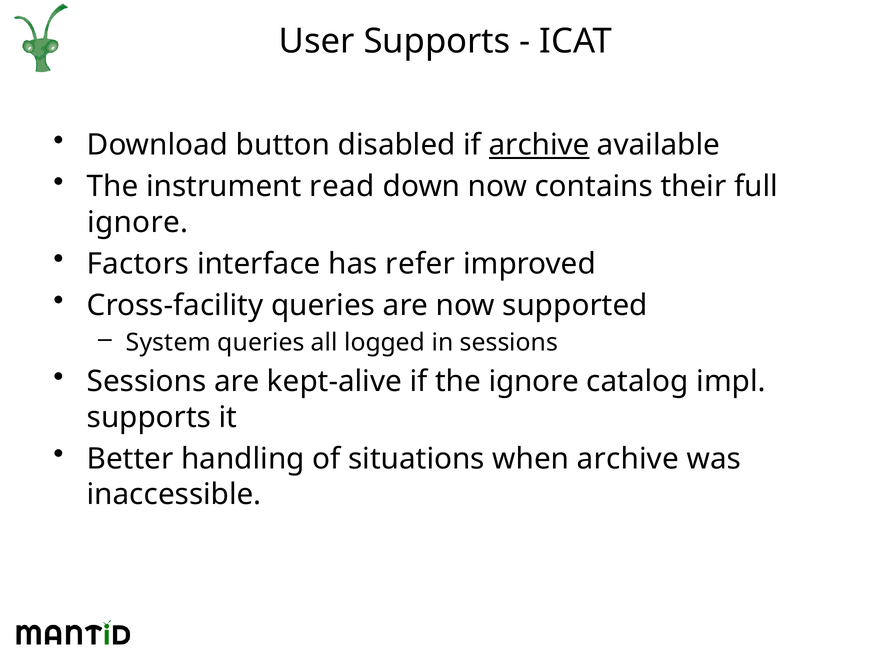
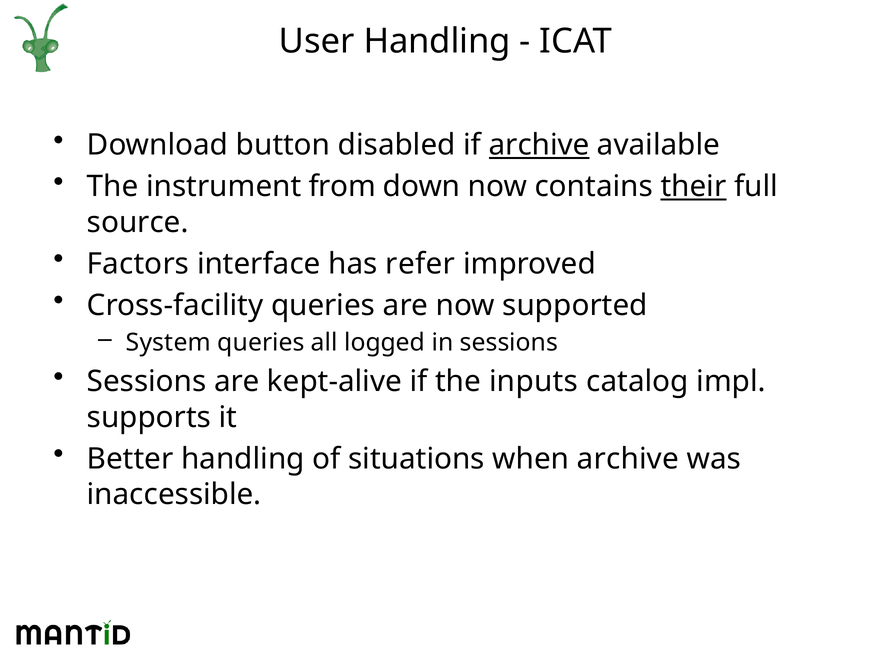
User Supports: Supports -> Handling
read: read -> from
their underline: none -> present
ignore at (138, 222): ignore -> source
the ignore: ignore -> inputs
